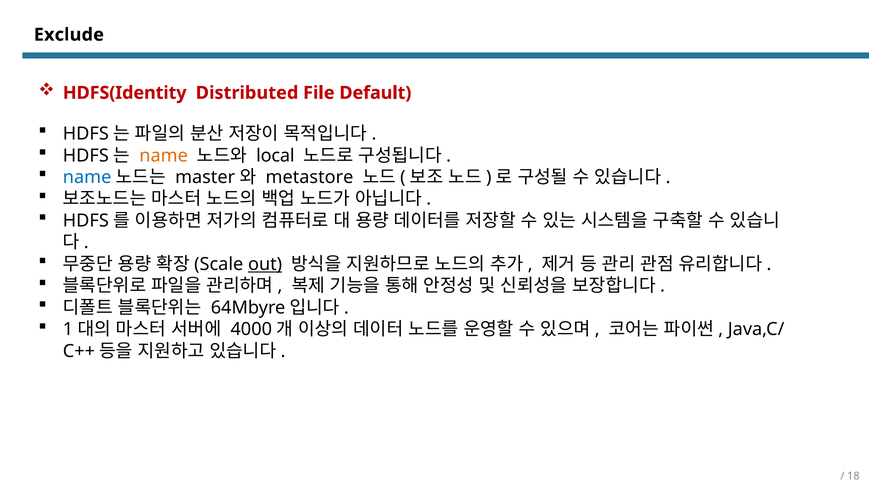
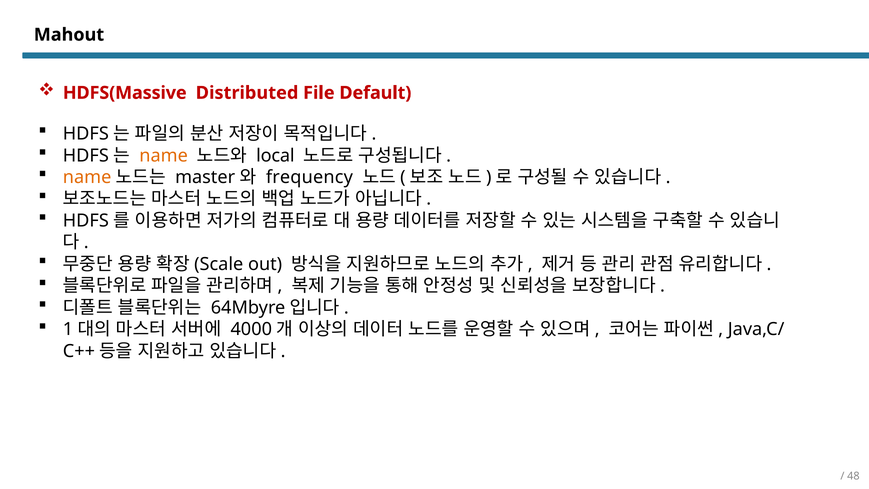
Exclude: Exclude -> Mahout
HDFS(Identity: HDFS(Identity -> HDFS(Massive
name at (87, 177) colour: blue -> orange
metastore: metastore -> frequency
out underline: present -> none
18: 18 -> 48
